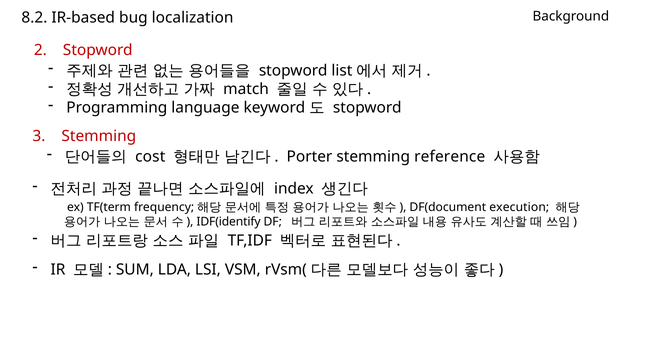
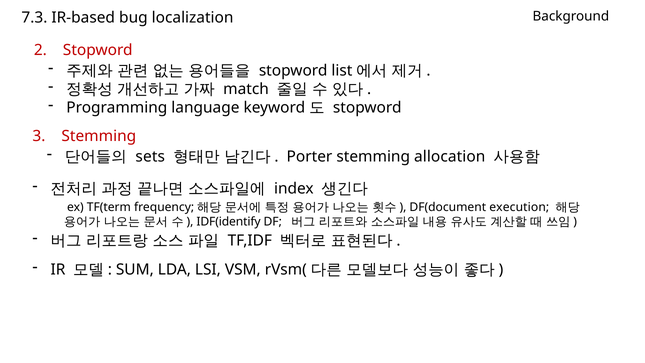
8.2: 8.2 -> 7.3
cost: cost -> sets
reference: reference -> allocation
